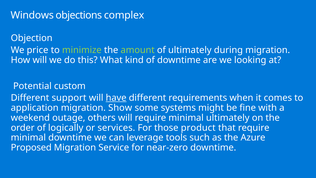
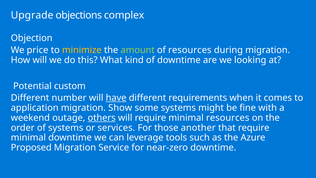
Windows: Windows -> Upgrade
minimize colour: light green -> yellow
of ultimately: ultimately -> resources
support: support -> number
others underline: none -> present
minimal ultimately: ultimately -> resources
of logically: logically -> systems
product: product -> another
